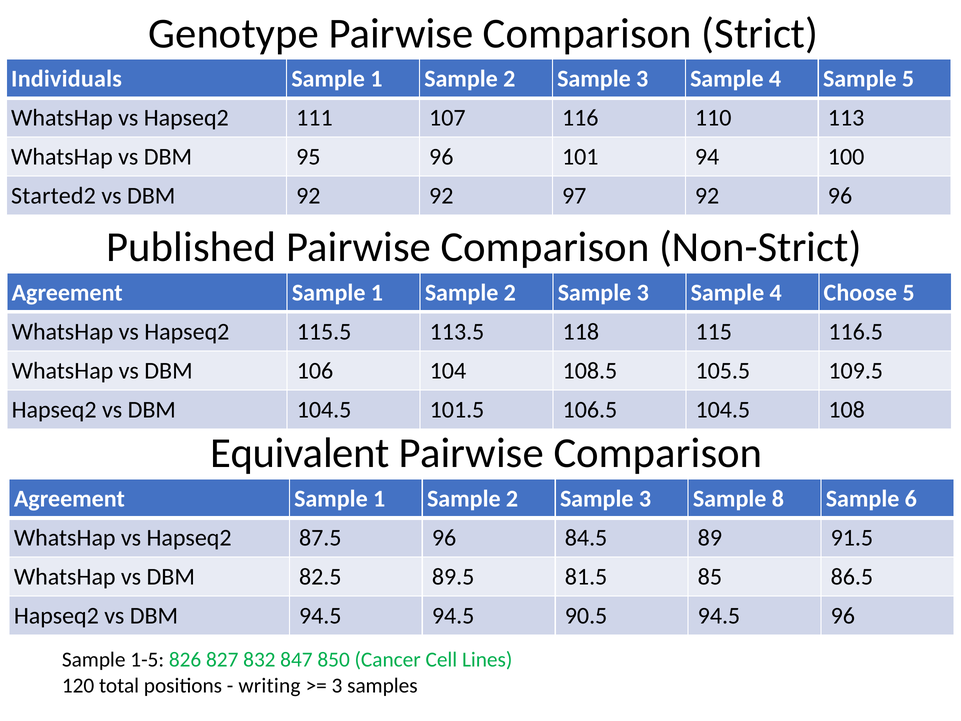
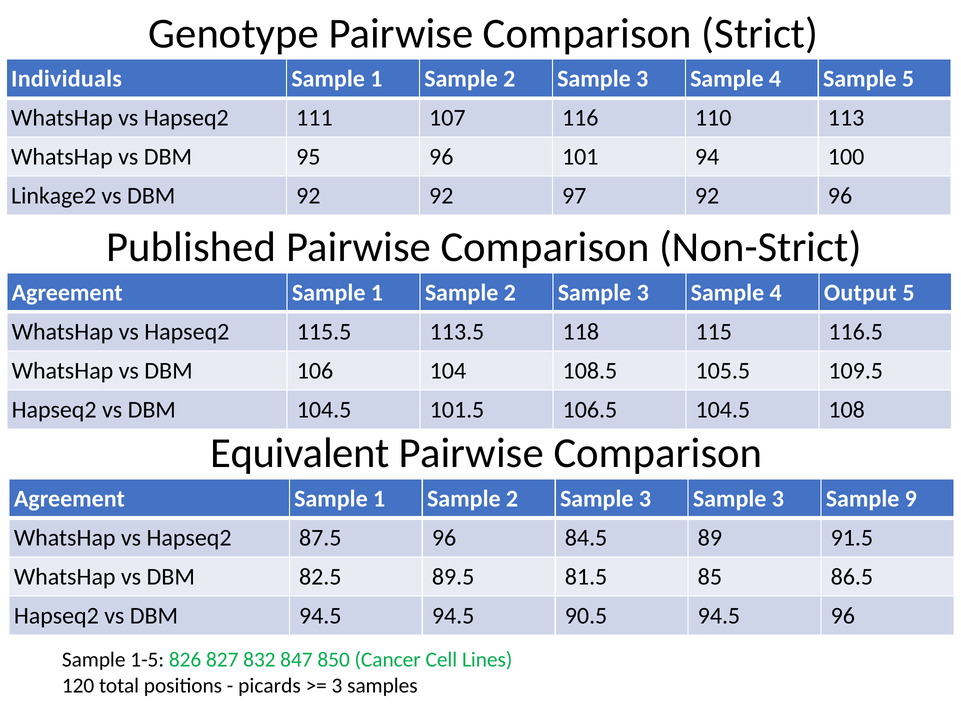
Started2: Started2 -> Linkage2
Choose: Choose -> Output
3 Sample 8: 8 -> 3
6: 6 -> 9
writing: writing -> picards
